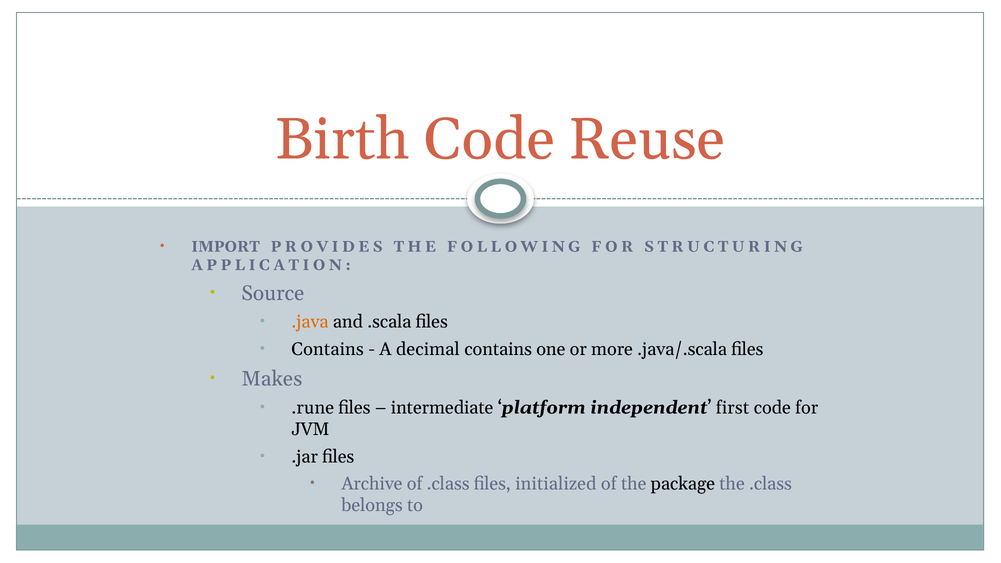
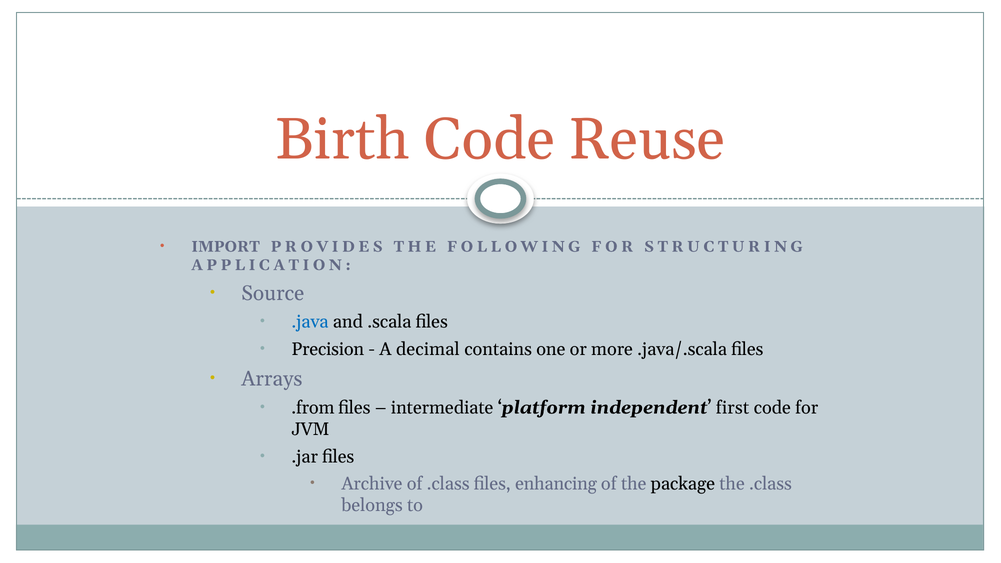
.java colour: orange -> blue
Contains at (328, 349): Contains -> Precision
Makes: Makes -> Arrays
.rune: .rune -> .from
initialized: initialized -> enhancing
